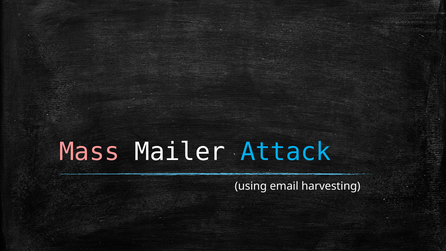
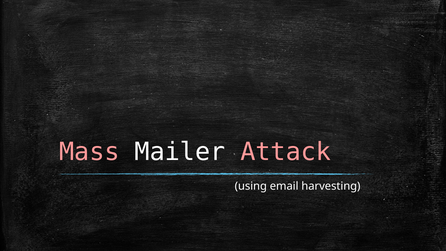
Attack colour: light blue -> pink
